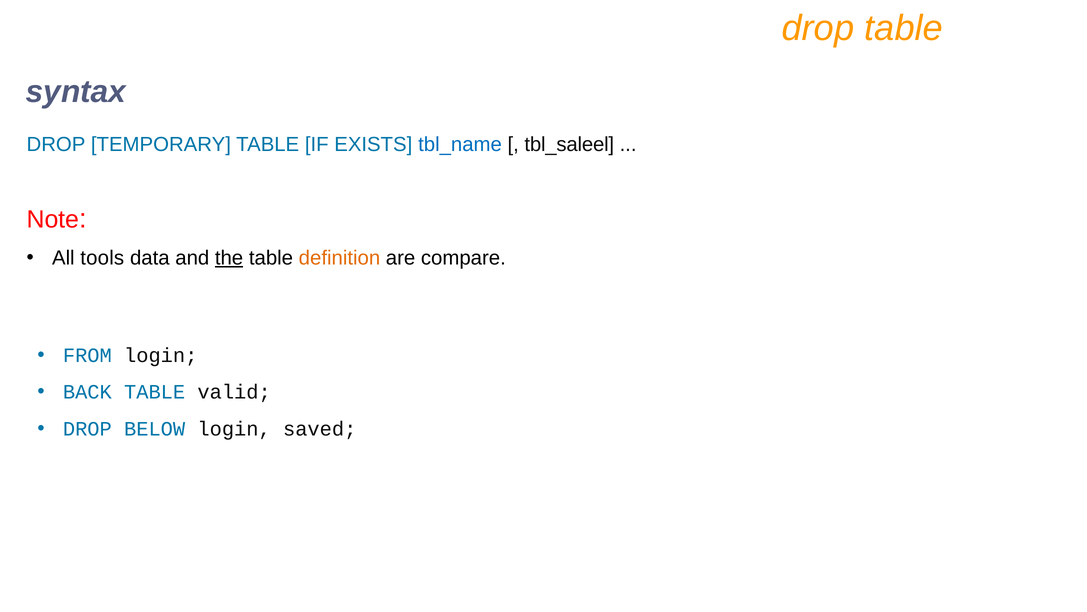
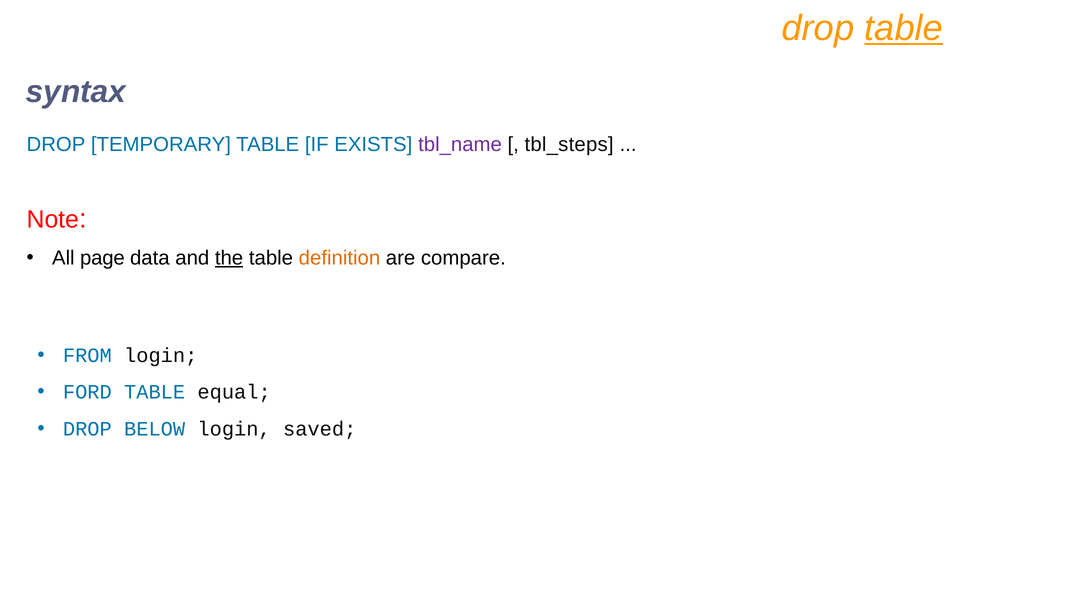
table at (904, 28) underline: none -> present
tbl_name colour: blue -> purple
tbl_saleel: tbl_saleel -> tbl_steps
tools: tools -> page
BACK: BACK -> FORD
valid: valid -> equal
